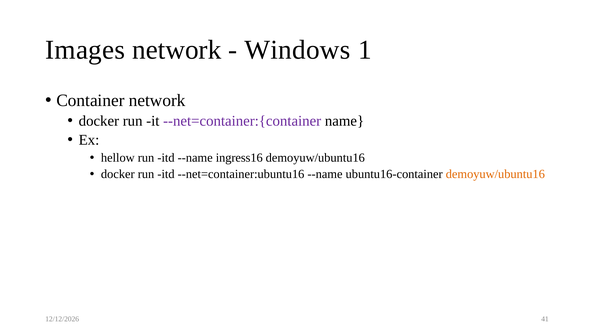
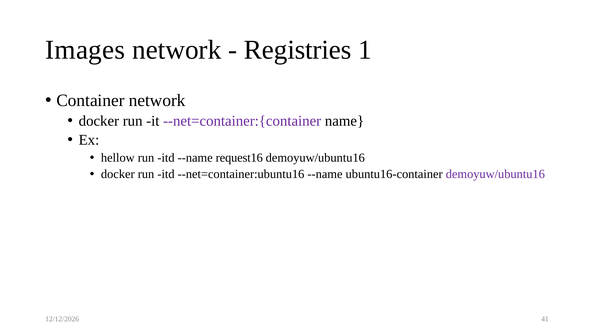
Windows: Windows -> Registries
ingress16: ingress16 -> request16
demoyuw/ubuntu16 at (495, 174) colour: orange -> purple
